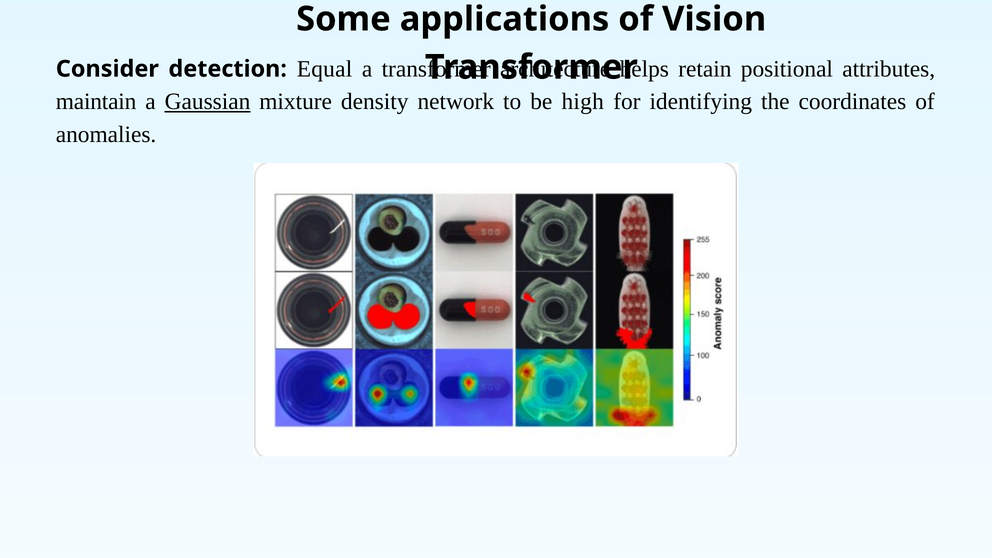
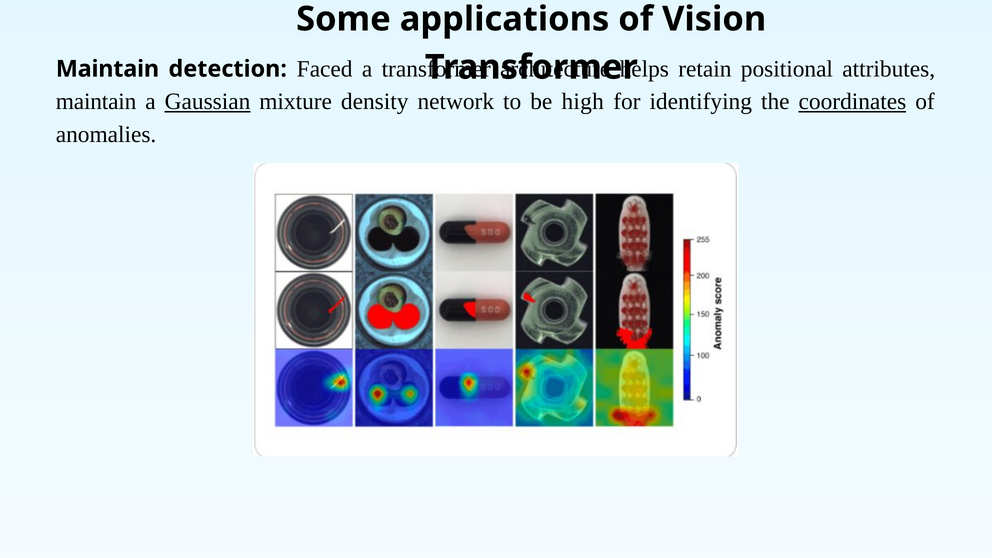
Consider at (107, 69): Consider -> Maintain
Equal: Equal -> Faced
coordinates underline: none -> present
